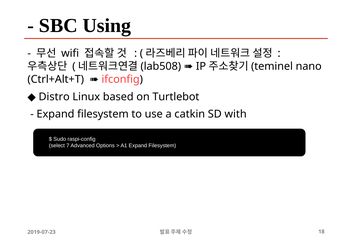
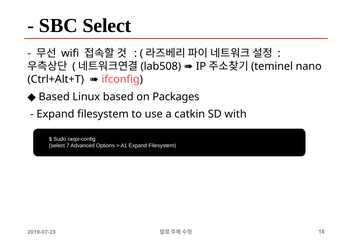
SBC Using: Using -> Select
Distro at (54, 97): Distro -> Based
Turtlebot: Turtlebot -> Packages
